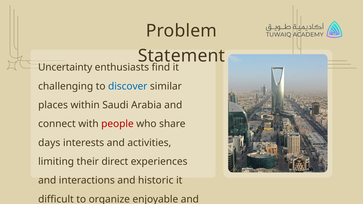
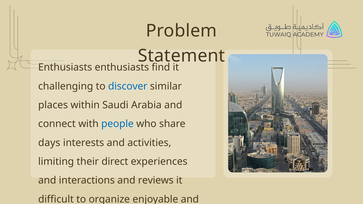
Uncertainty at (65, 67): Uncertainty -> Enthusiasts
people colour: red -> blue
historic: historic -> reviews
